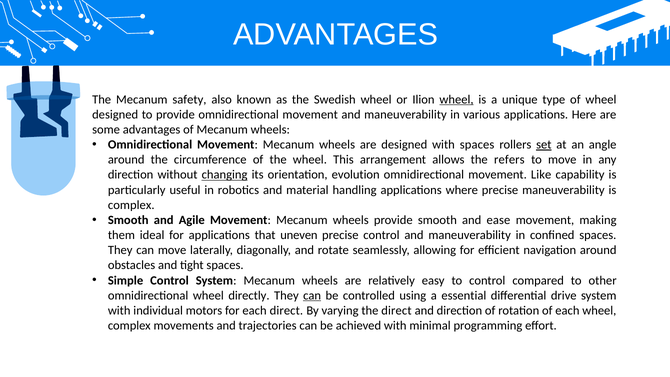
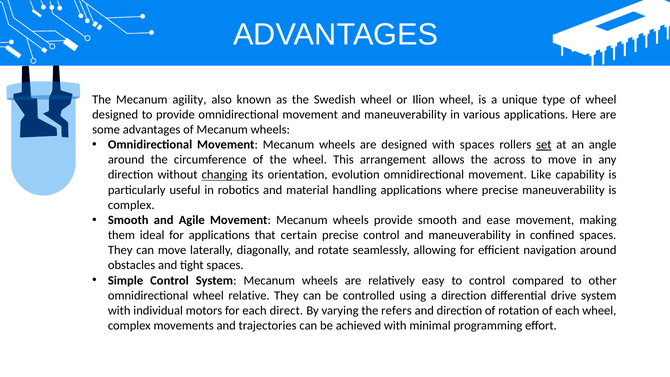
safety: safety -> agility
wheel at (456, 99) underline: present -> none
refers: refers -> across
uneven: uneven -> certain
directly: directly -> relative
can at (312, 295) underline: present -> none
a essential: essential -> direction
the direct: direct -> refers
